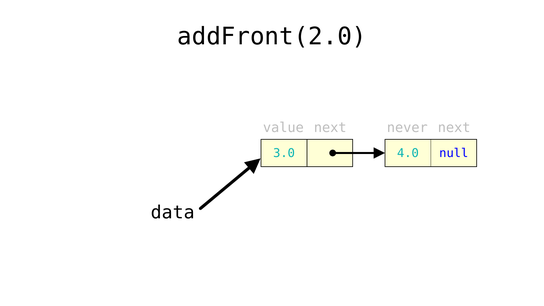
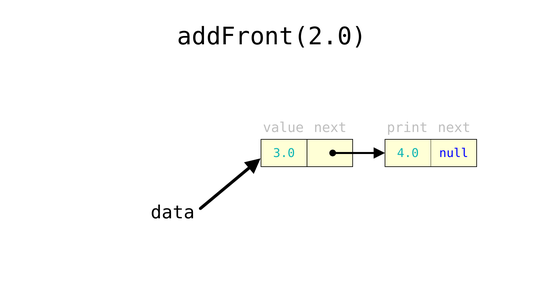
never: never -> print
